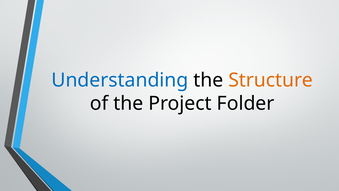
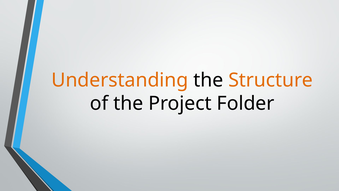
Understanding colour: blue -> orange
